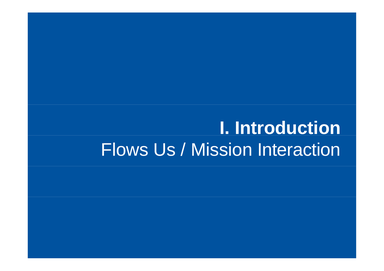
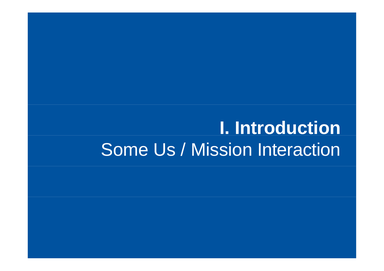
Flows: Flows -> Some
